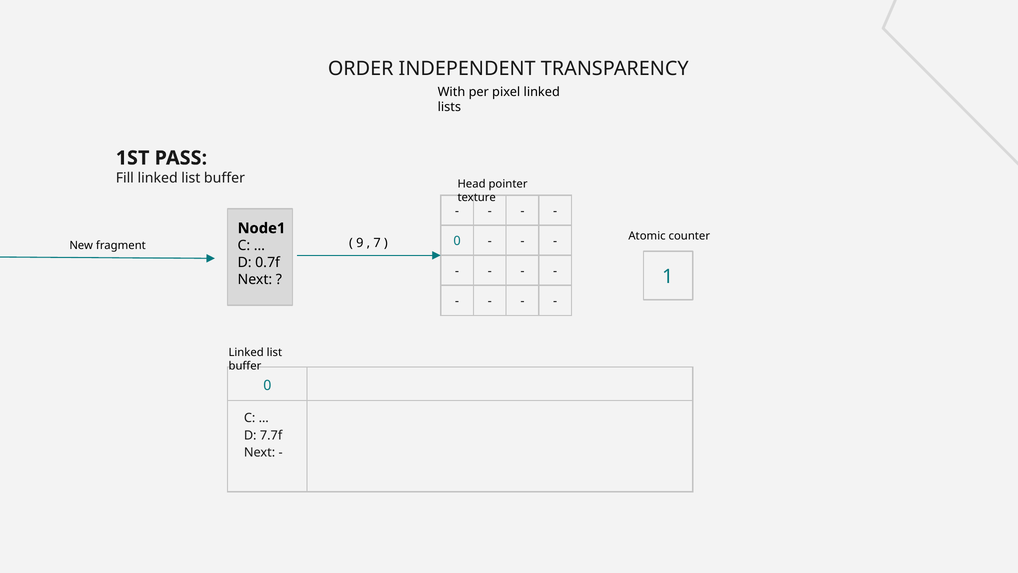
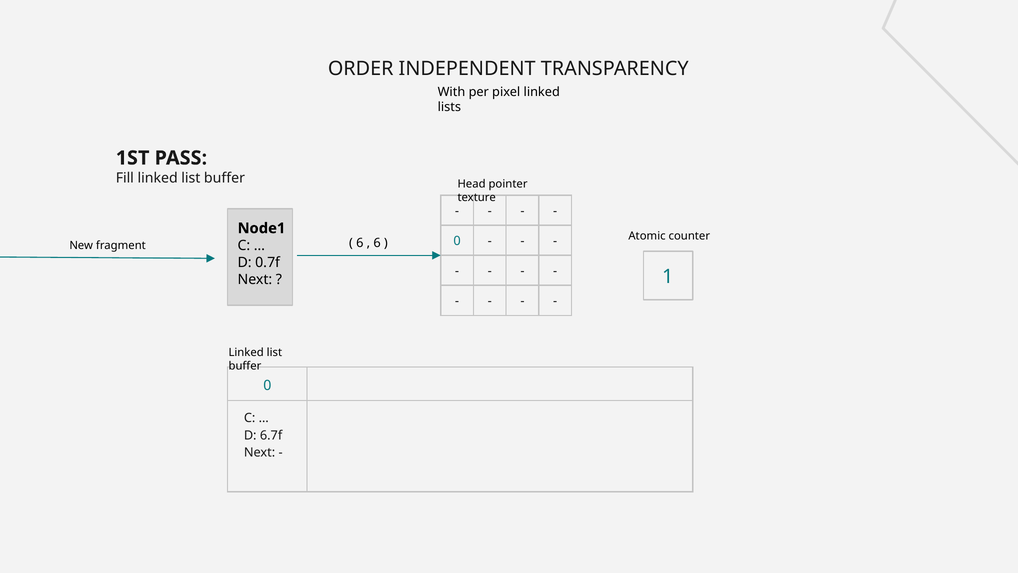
9 at (360, 243): 9 -> 6
7 at (377, 243): 7 -> 6
7.7f: 7.7f -> 6.7f
